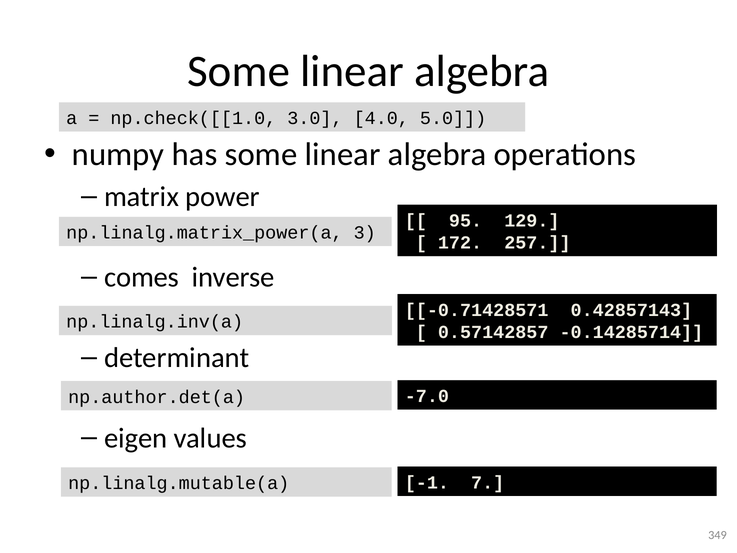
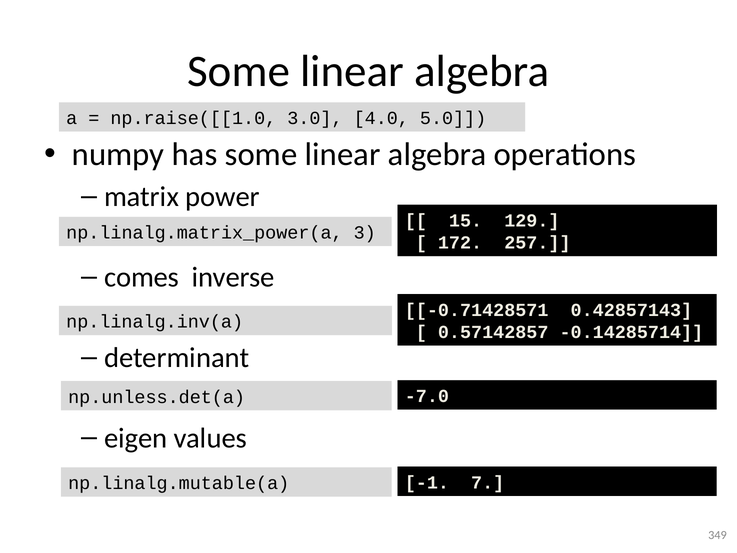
np.check([[1.0: np.check([[1.0 -> np.raise([[1.0
95: 95 -> 15
np.author.det(a: np.author.det(a -> np.unless.det(a
